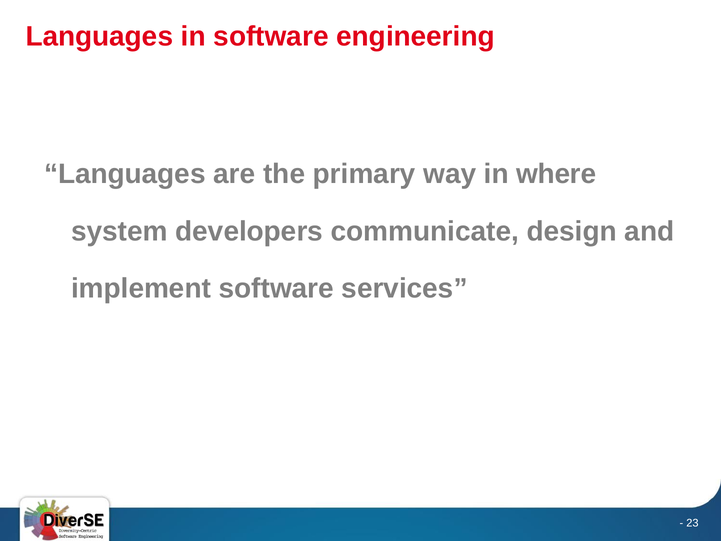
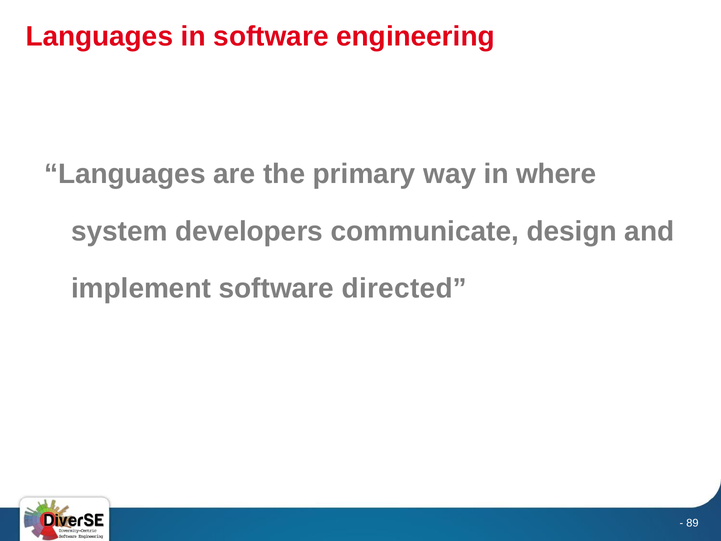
services: services -> directed
23: 23 -> 89
